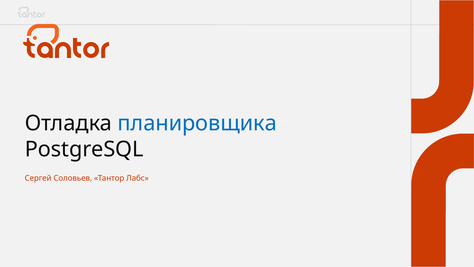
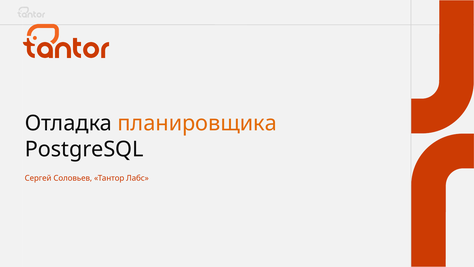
планировщика colour: blue -> orange
